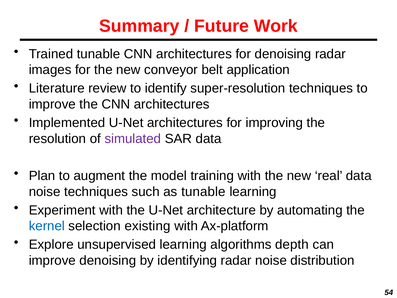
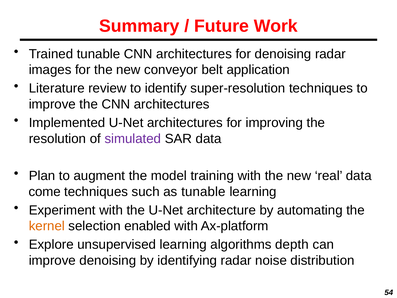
noise at (45, 191): noise -> come
kernel colour: blue -> orange
existing: existing -> enabled
